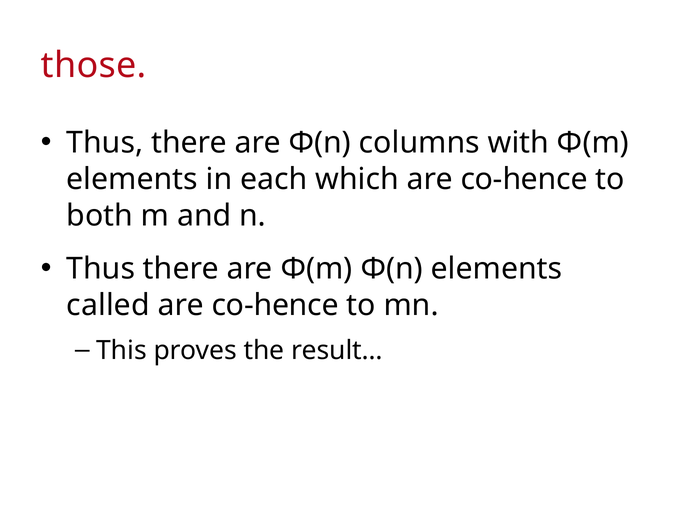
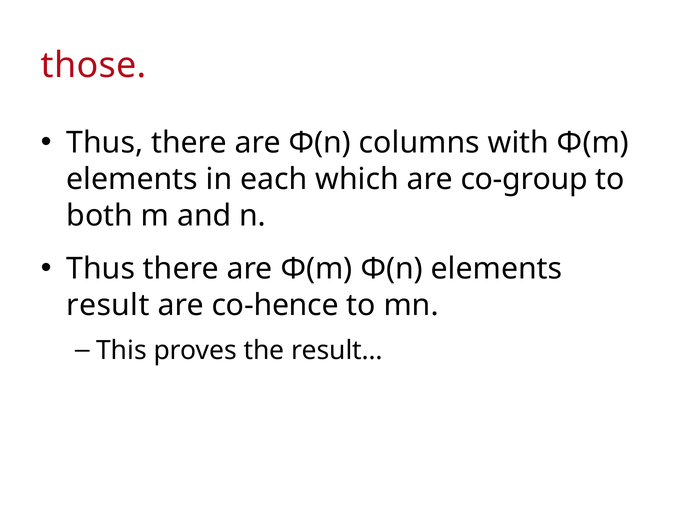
which are co-hence: co-hence -> co-group
called: called -> result
